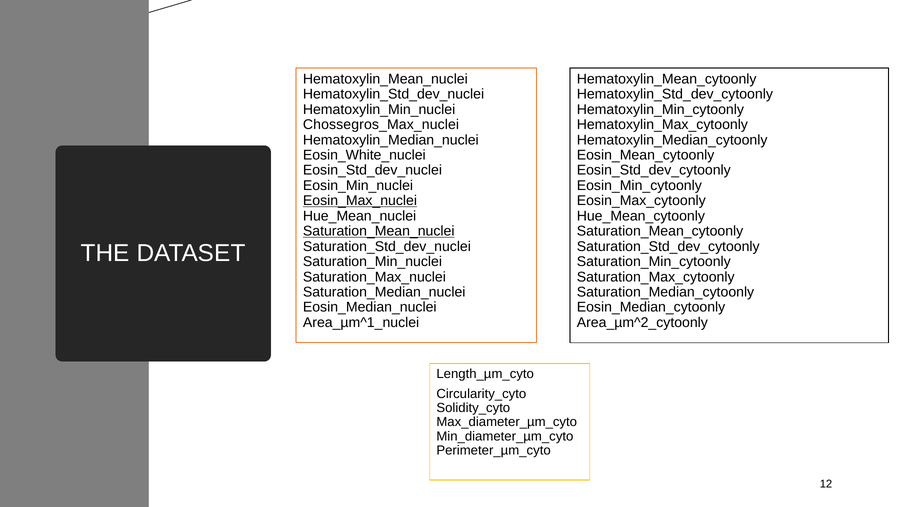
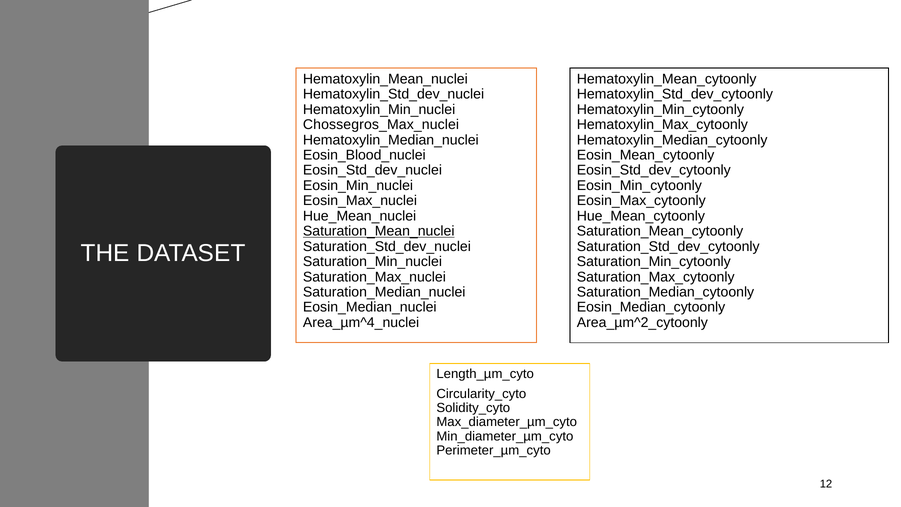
Eosin_White_nuclei: Eosin_White_nuclei -> Eosin_Blood_nuclei
Eosin_Max_nuclei underline: present -> none
Area_µm^1_nuclei: Area_µm^1_nuclei -> Area_µm^4_nuclei
